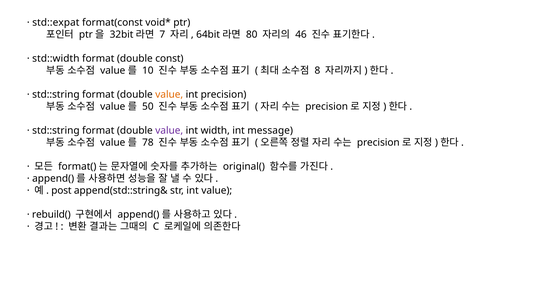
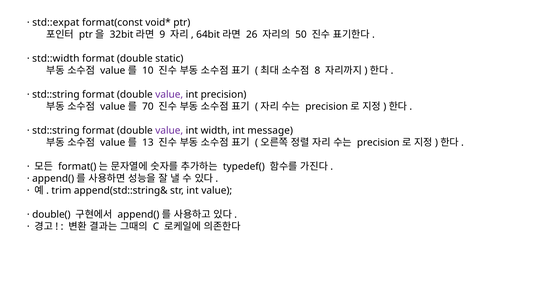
7: 7 -> 9
80: 80 -> 26
46: 46 -> 50
const: const -> static
value at (169, 95) colour: orange -> purple
50: 50 -> 70
78: 78 -> 13
original(: original( -> typedef(
post: post -> trim
rebuild(: rebuild( -> double(
